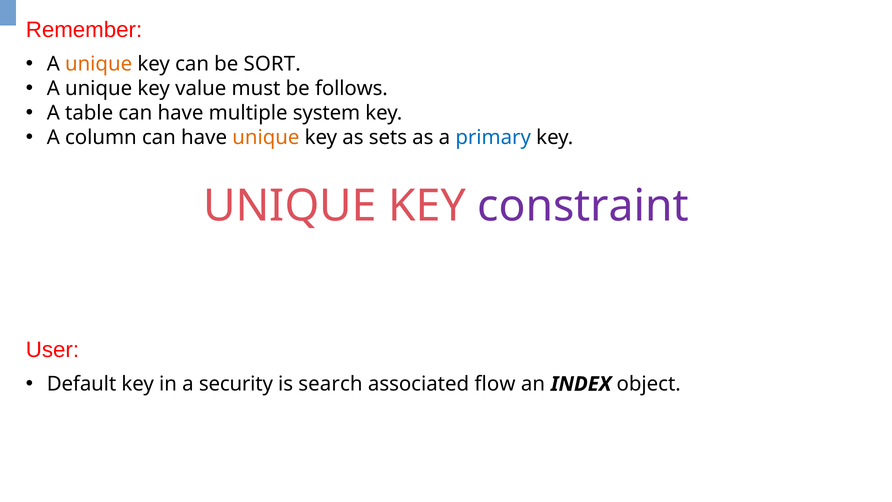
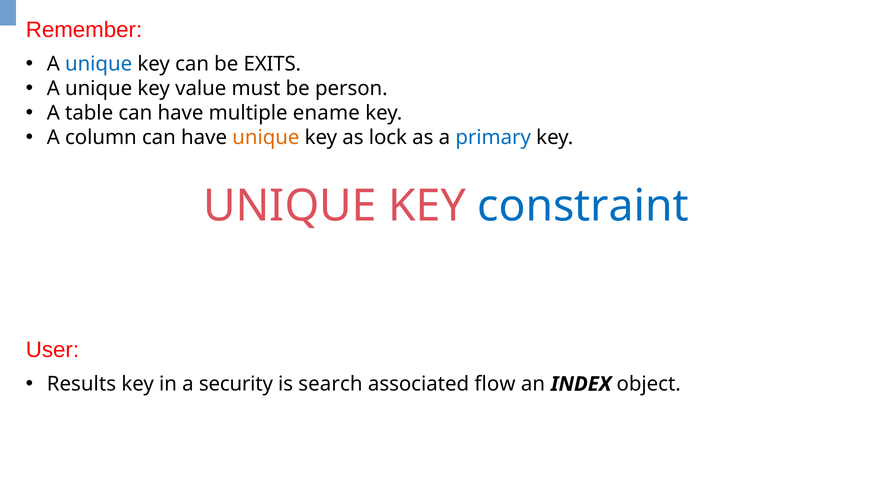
unique at (99, 64) colour: orange -> blue
SORT: SORT -> EXITS
follows: follows -> person
system: system -> ename
sets: sets -> lock
constraint colour: purple -> blue
Default: Default -> Results
